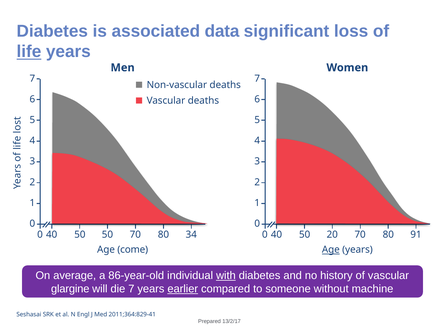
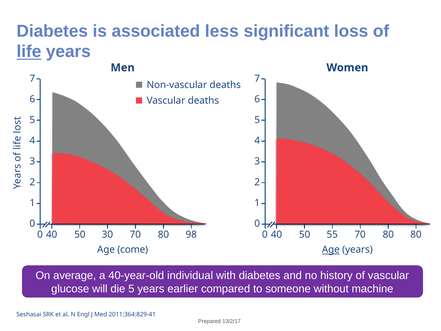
data: data -> less
50 50: 50 -> 30
34: 34 -> 98
20: 20 -> 55
80 91: 91 -> 80
86-year-old: 86-year-old -> 40-year-old
with underline: present -> none
glargine: glargine -> glucose
die 7: 7 -> 5
earlier underline: present -> none
